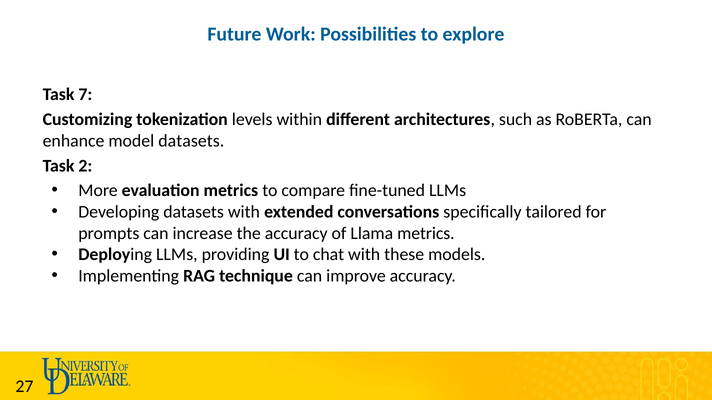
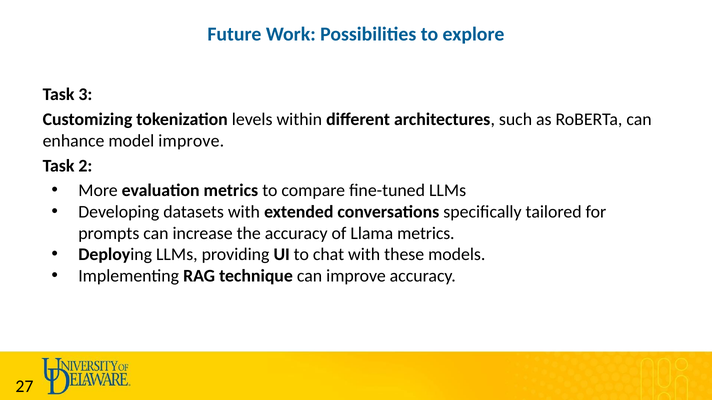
7: 7 -> 3
model datasets: datasets -> improve
